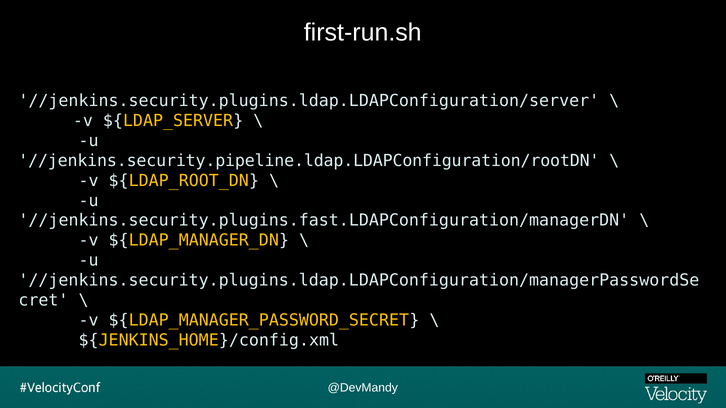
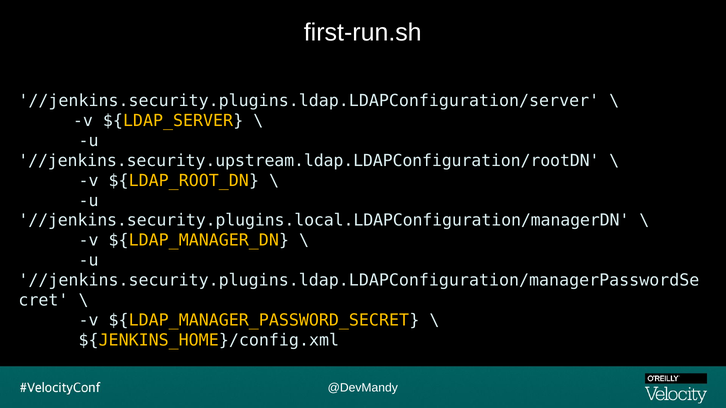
//jenkins.security.pipeline.ldap.LDAPConfiguration/rootDN: //jenkins.security.pipeline.ldap.LDAPConfiguration/rootDN -> //jenkins.security.upstream.ldap.LDAPConfiguration/rootDN
//jenkins.security.plugins.fast.LDAPConfiguration/managerDN: //jenkins.security.plugins.fast.LDAPConfiguration/managerDN -> //jenkins.security.plugins.local.LDAPConfiguration/managerDN
